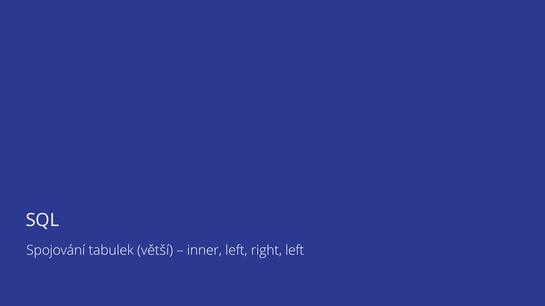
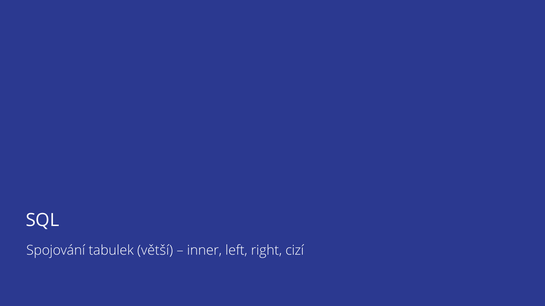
right left: left -> cizí
